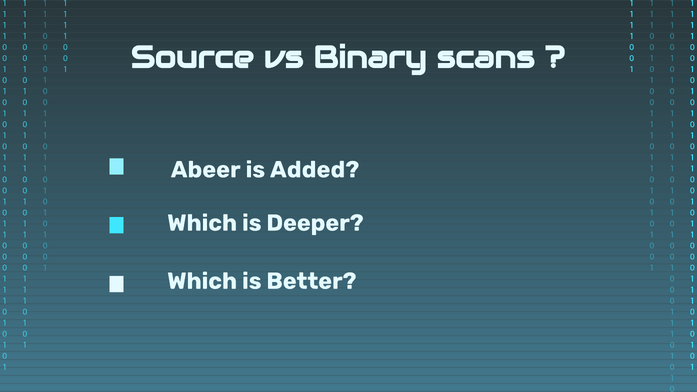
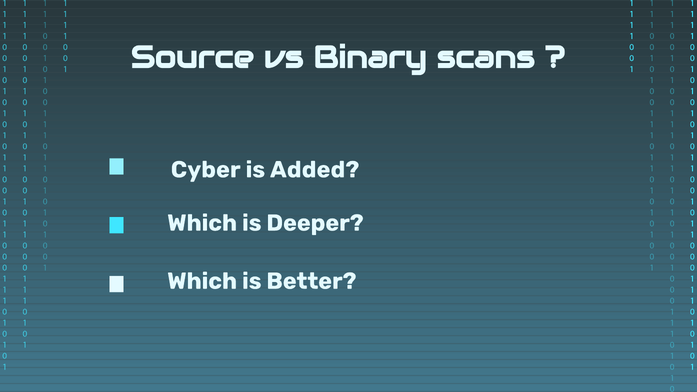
Abeer: Abeer -> Cyber
